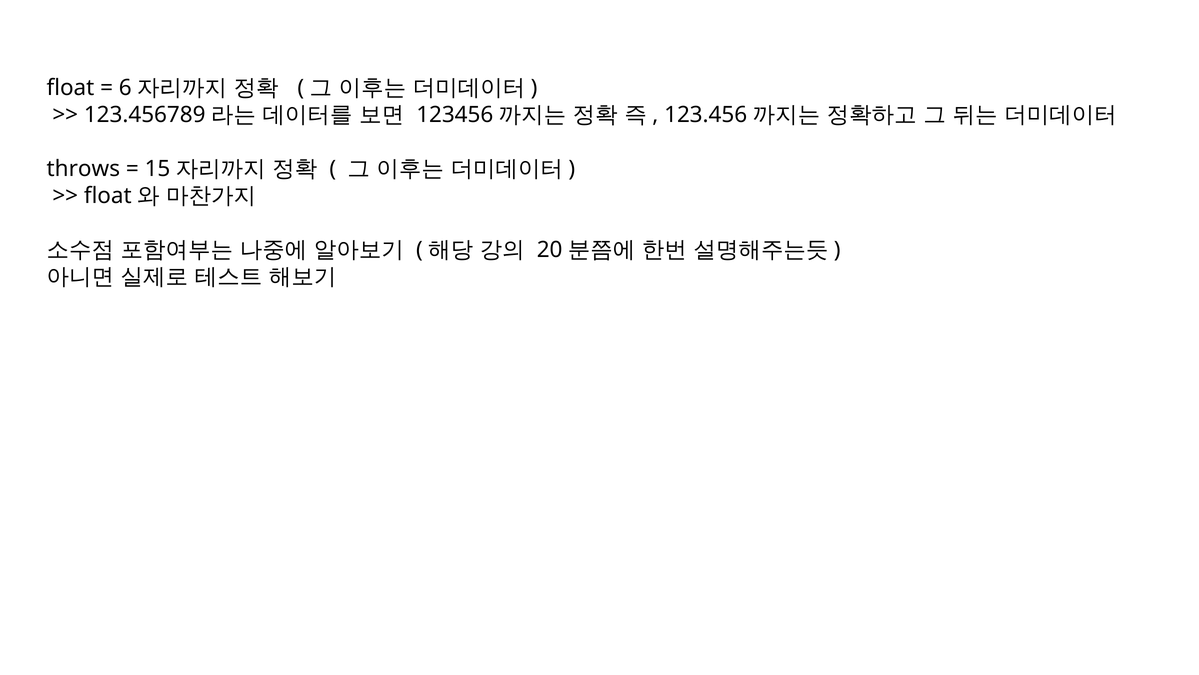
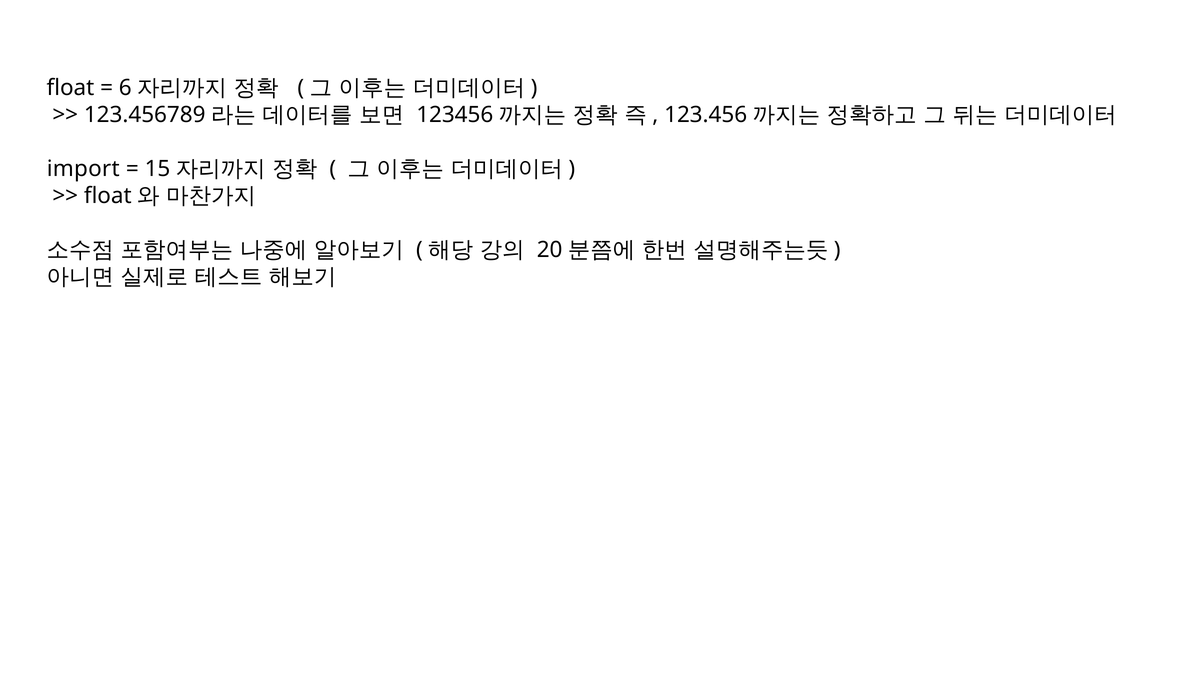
throws: throws -> import
